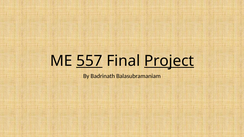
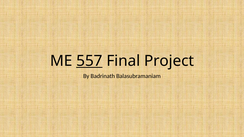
Project underline: present -> none
